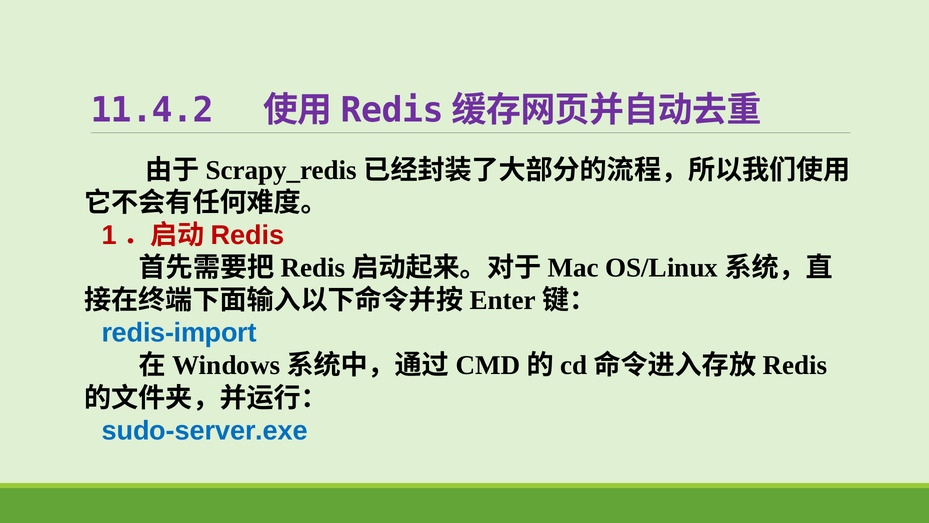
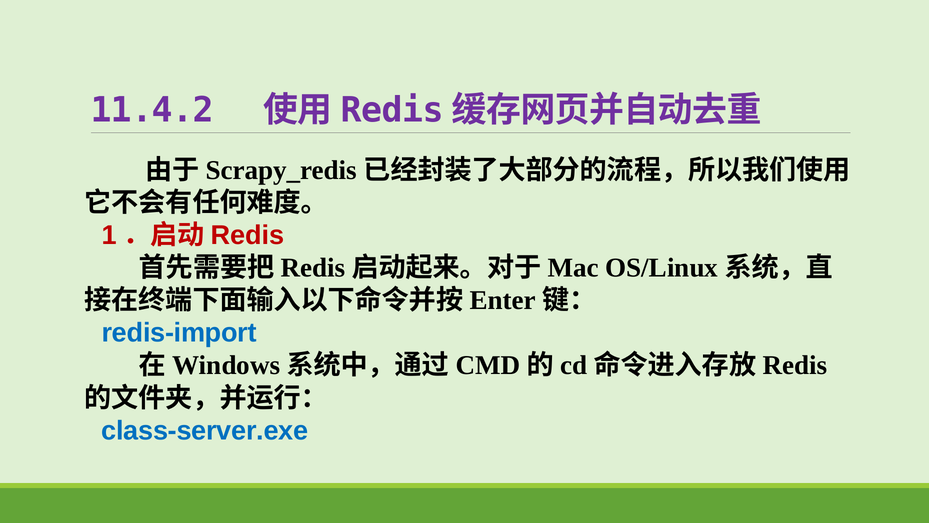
sudo-server.exe: sudo-server.exe -> class-server.exe
